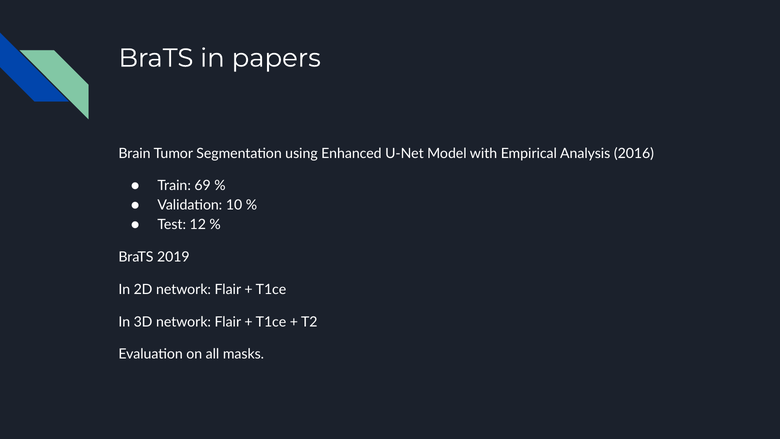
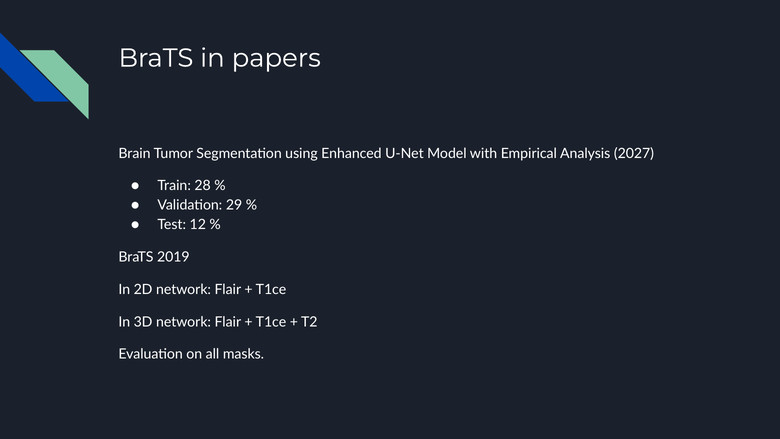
2016: 2016 -> 2027
69: 69 -> 28
10: 10 -> 29
